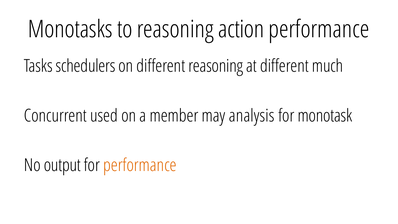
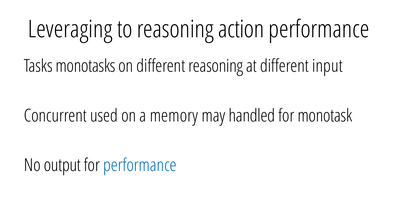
Monotasks: Monotasks -> Leveraging
schedulers: schedulers -> monotasks
much: much -> input
member: member -> memory
analysis: analysis -> handled
performance at (140, 165) colour: orange -> blue
